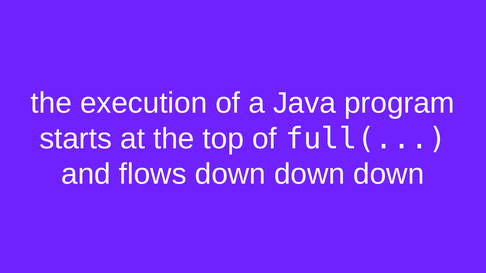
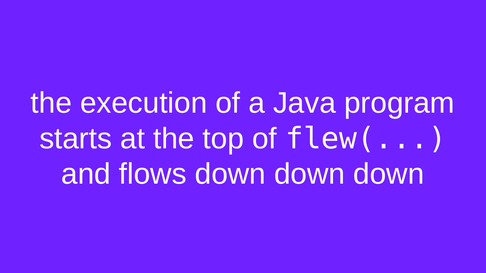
full(: full( -> flew(
